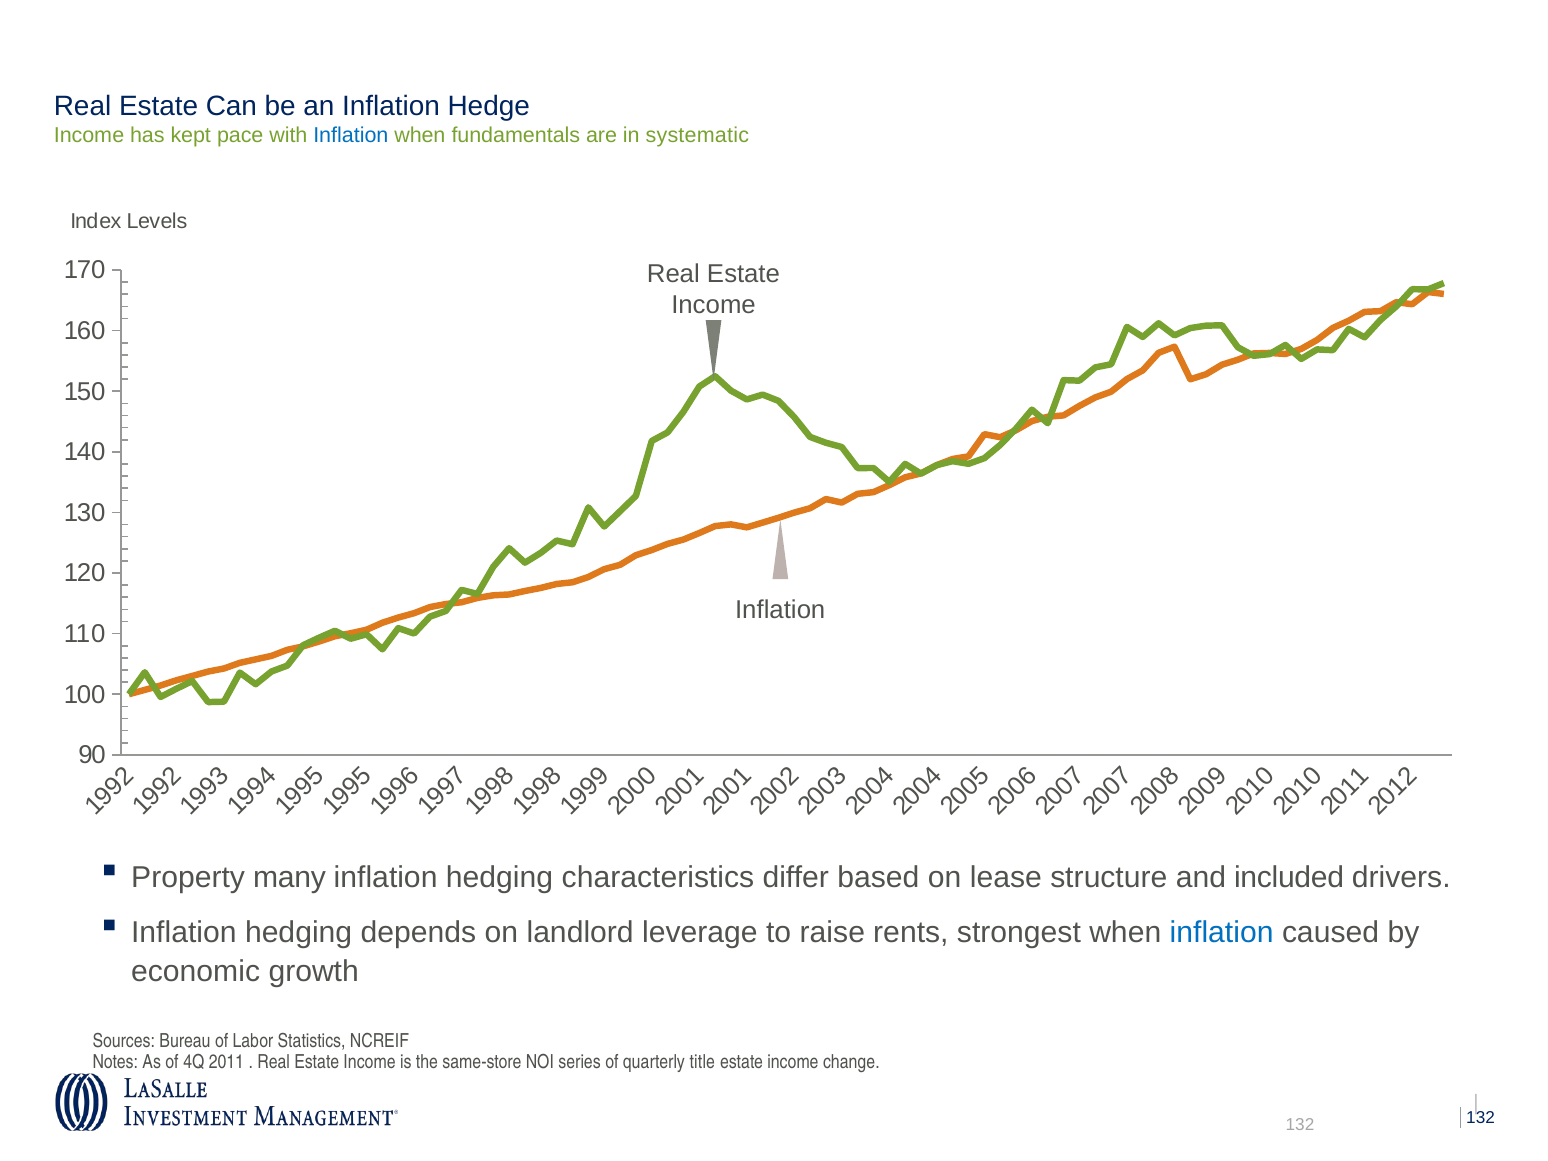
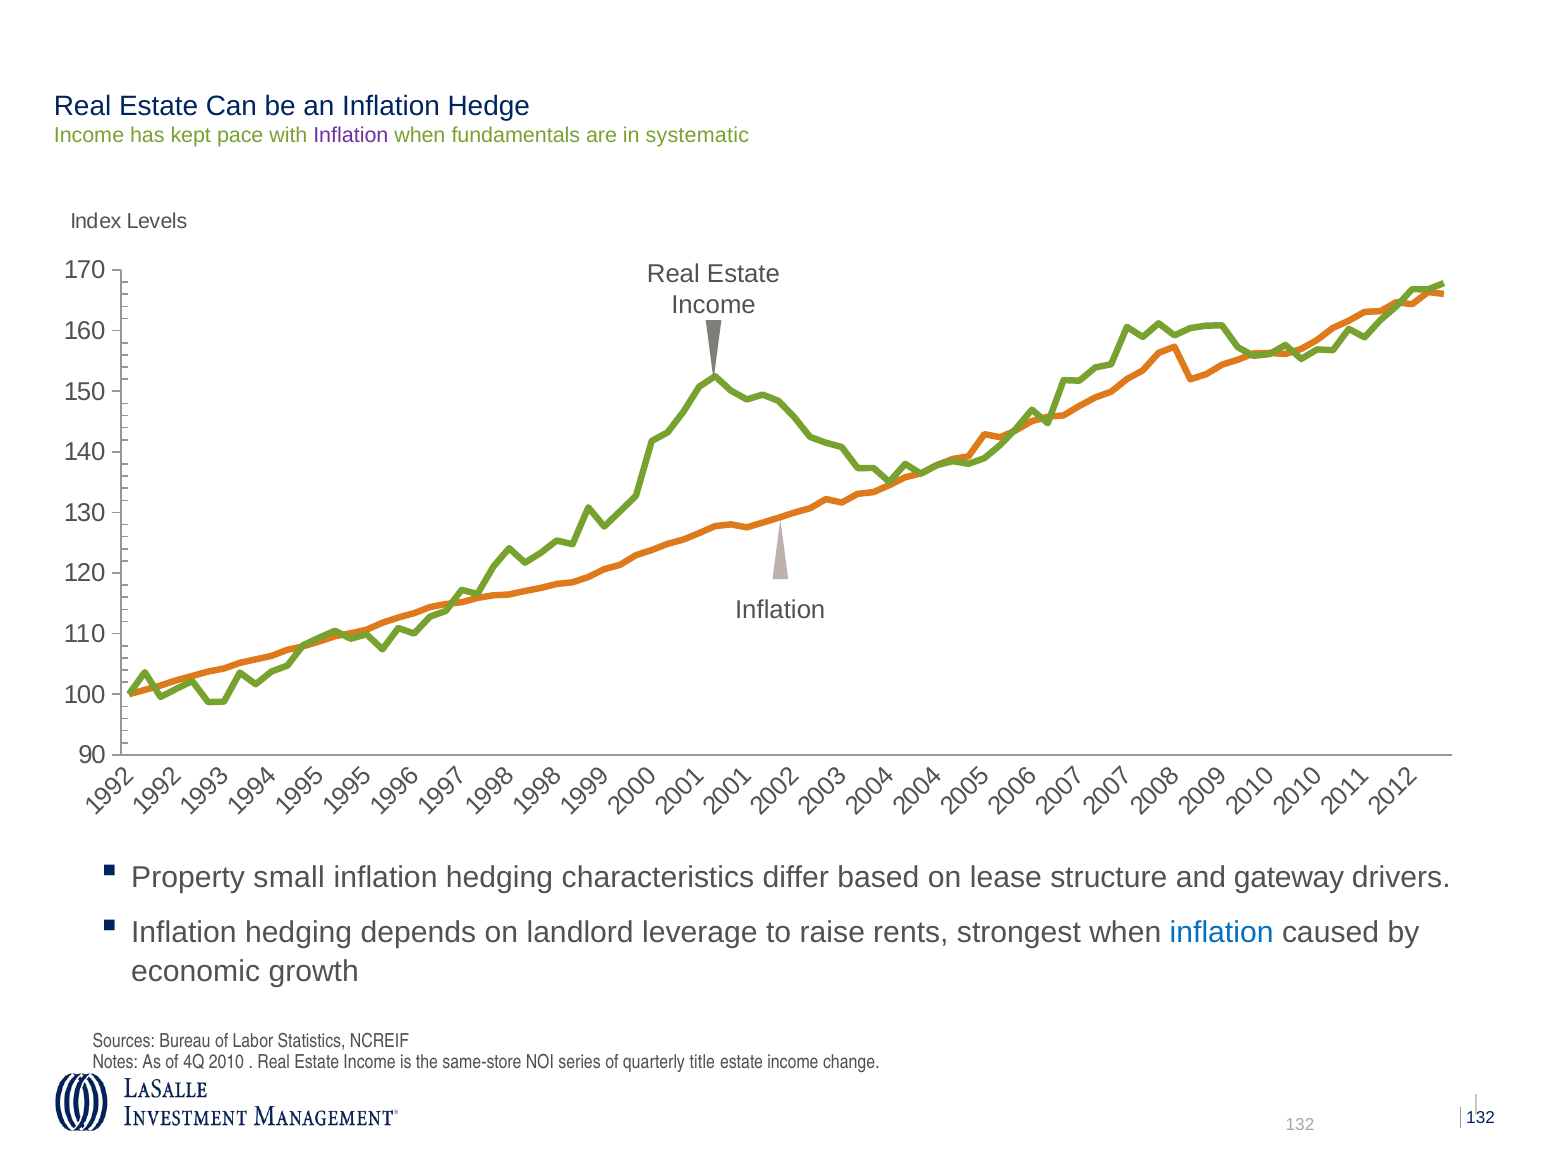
Inflation at (351, 135) colour: blue -> purple
many: many -> small
included: included -> gateway
2011: 2011 -> 2010
